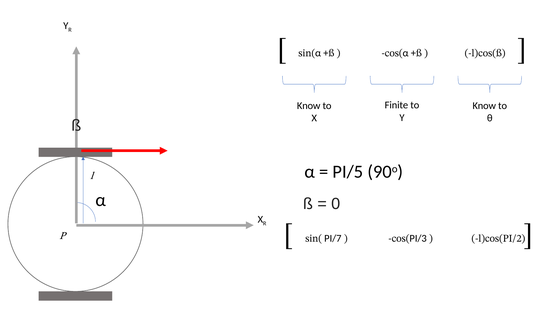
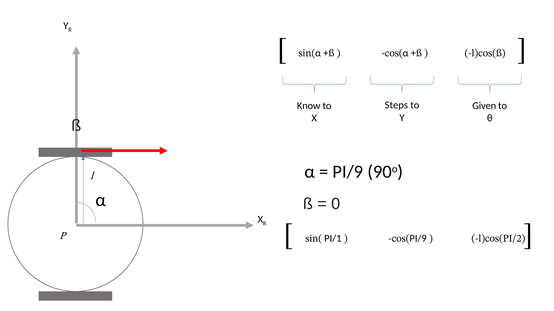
Finite: Finite -> Steps
Know at (484, 106): Know -> Given
PI/5 at (348, 172): PI/5 -> PI/9
PI/7: PI/7 -> PI/1
PI/3 at (418, 239): PI/3 -> PI/9
